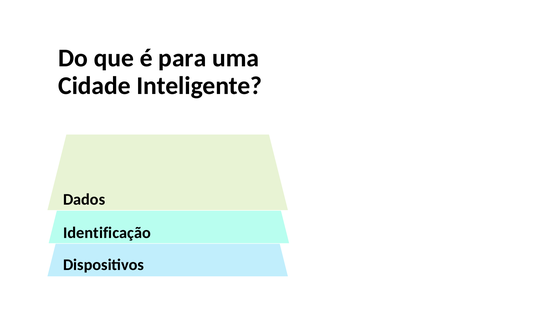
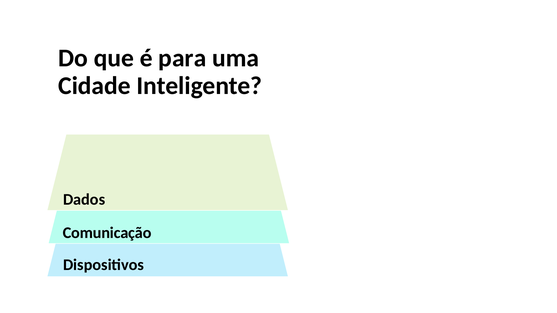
Identificação: Identificação -> Comunicação
